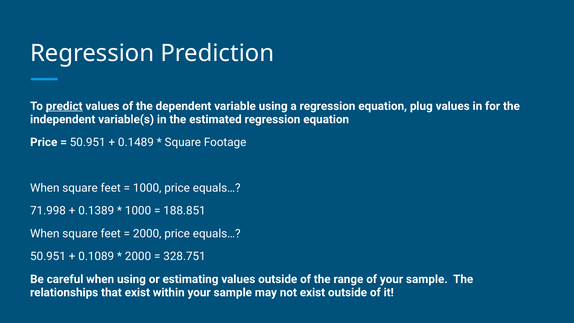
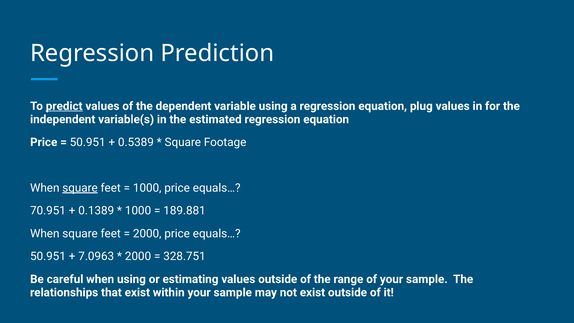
0.1489: 0.1489 -> 0.5389
square at (80, 188) underline: none -> present
71.998: 71.998 -> 70.951
188.851: 188.851 -> 189.881
0.1089: 0.1089 -> 7.0963
